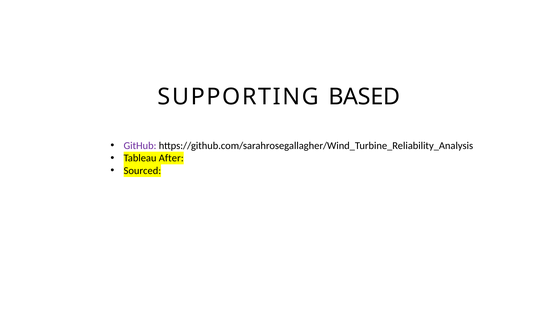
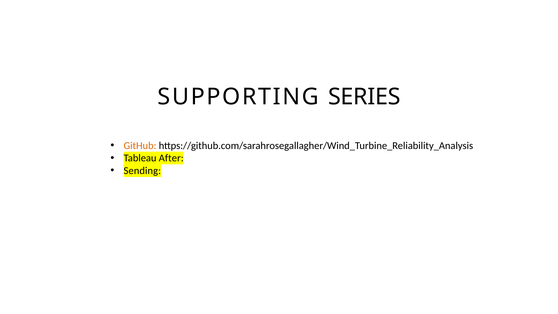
BASED: BASED -> SERIES
GitHub colour: purple -> orange
Sourced: Sourced -> Sending
